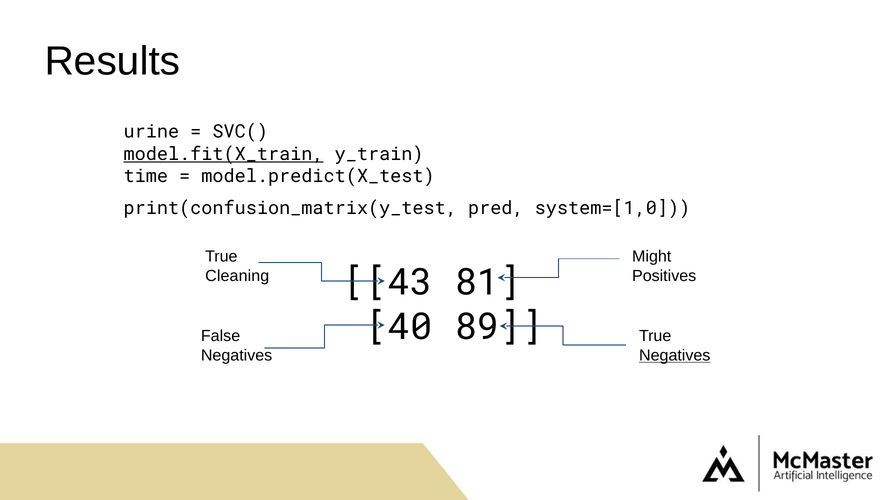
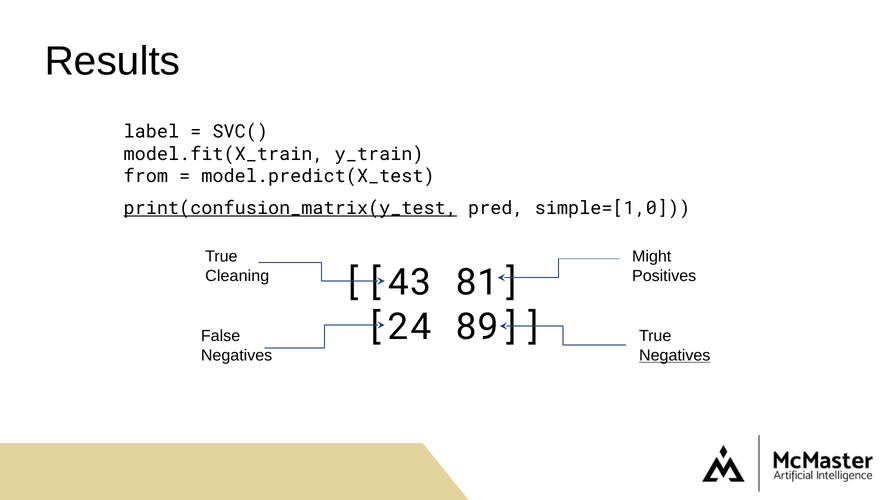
urine: urine -> label
model.fit(X_train underline: present -> none
time: time -> from
print(confusion_matrix(y_test underline: none -> present
system=[1,0: system=[1,0 -> simple=[1,0
40: 40 -> 24
